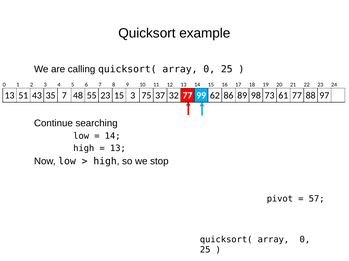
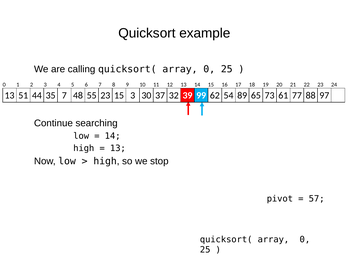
43: 43 -> 44
75: 75 -> 30
32 77: 77 -> 39
86: 86 -> 54
98: 98 -> 65
